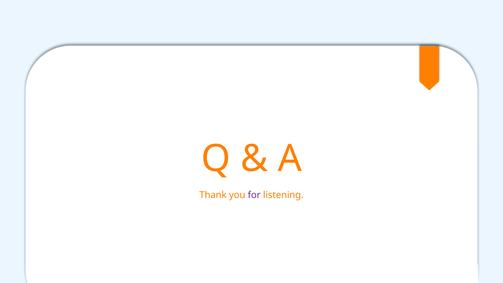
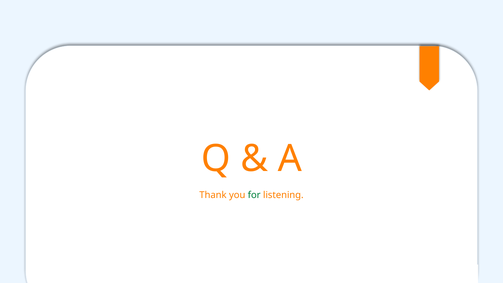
for colour: purple -> green
